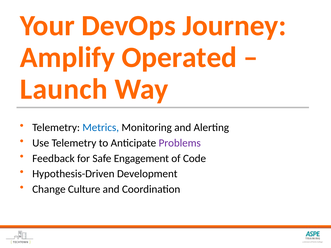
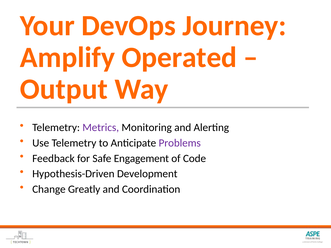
Launch: Launch -> Output
Metrics colour: blue -> purple
Culture: Culture -> Greatly
